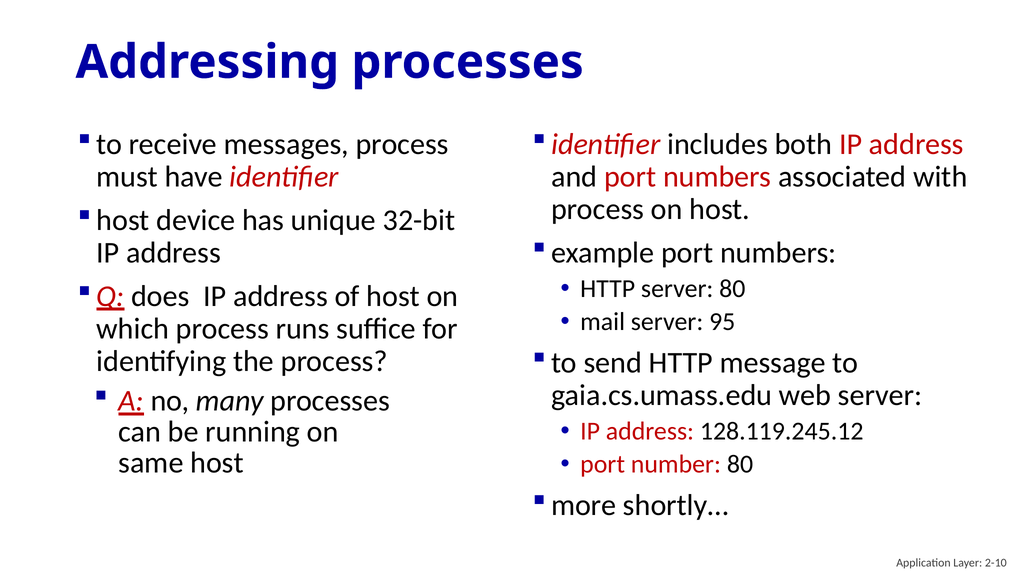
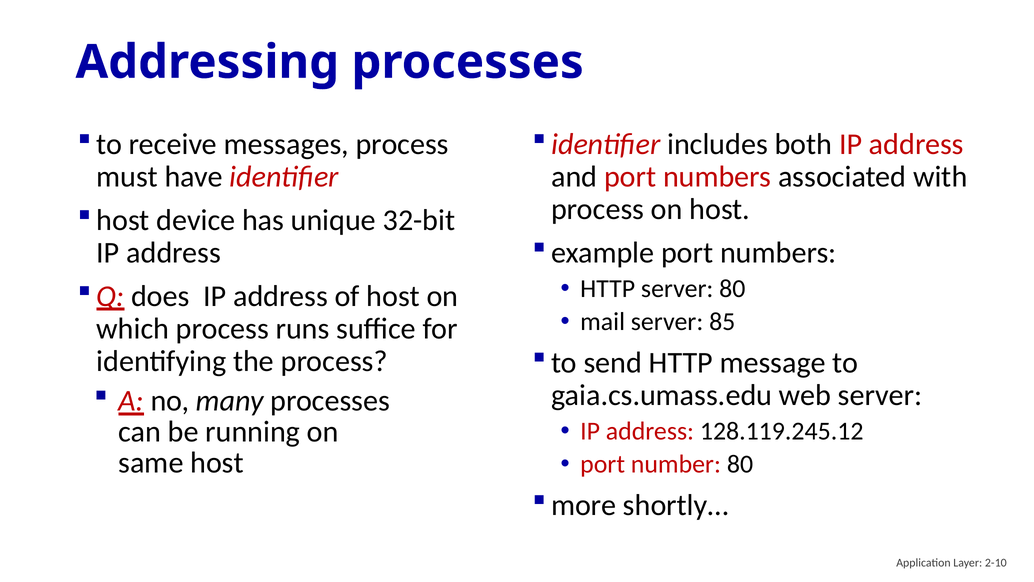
95: 95 -> 85
